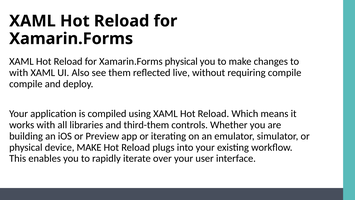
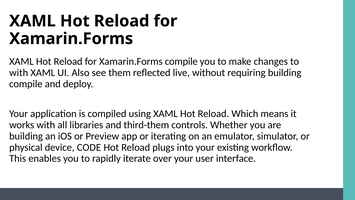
Xamarin.Forms physical: physical -> compile
requiring compile: compile -> building
device MAKE: MAKE -> CODE
